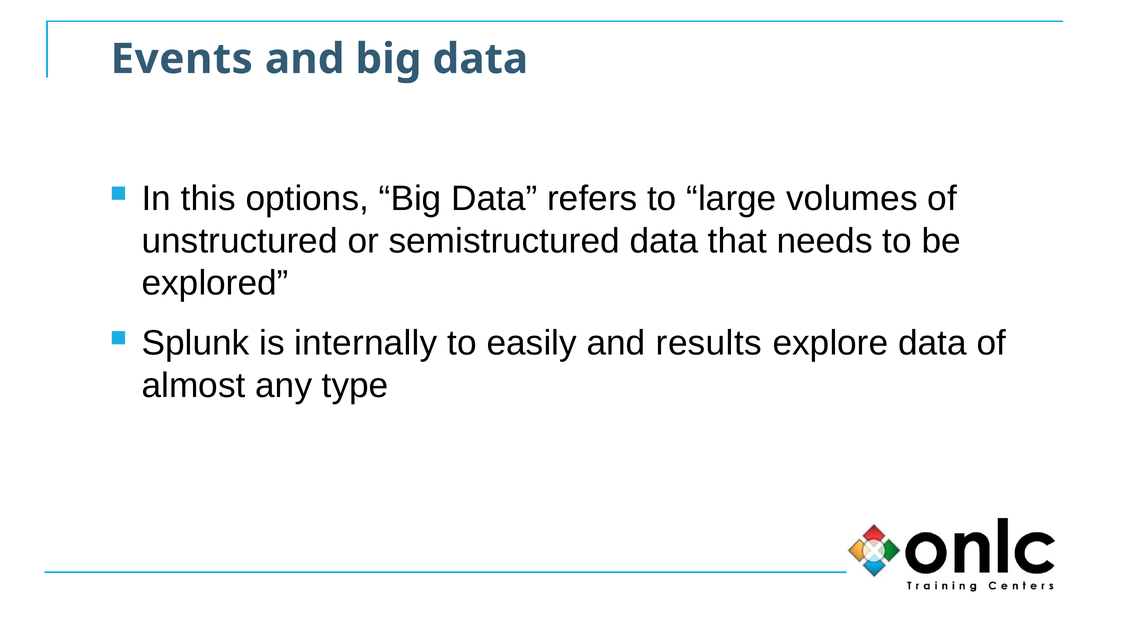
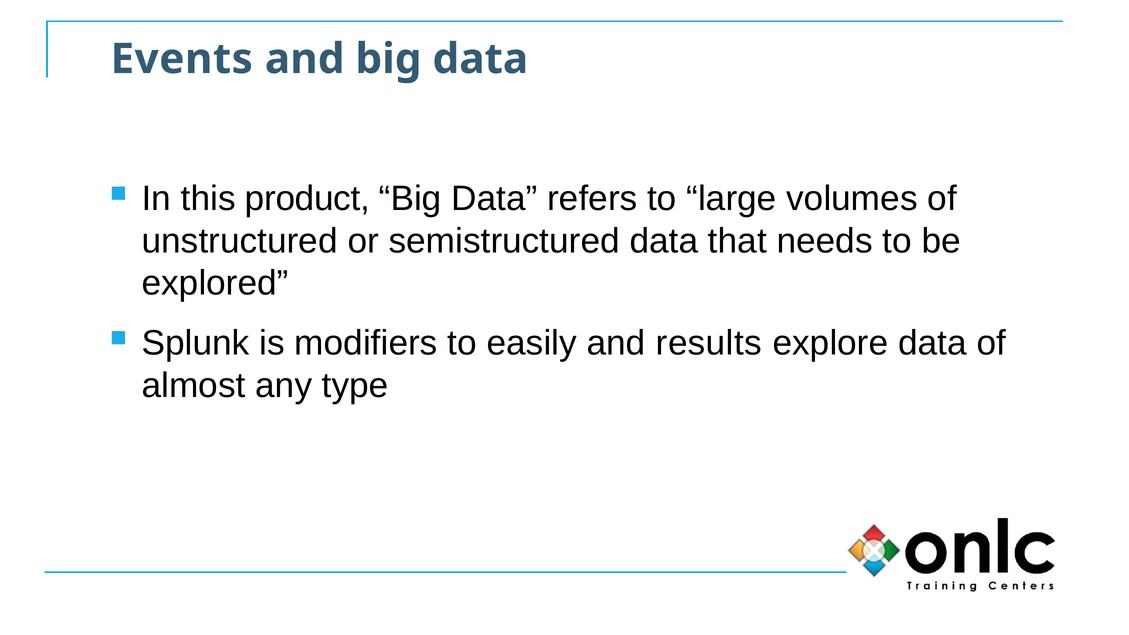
options: options -> product
internally: internally -> modifiers
